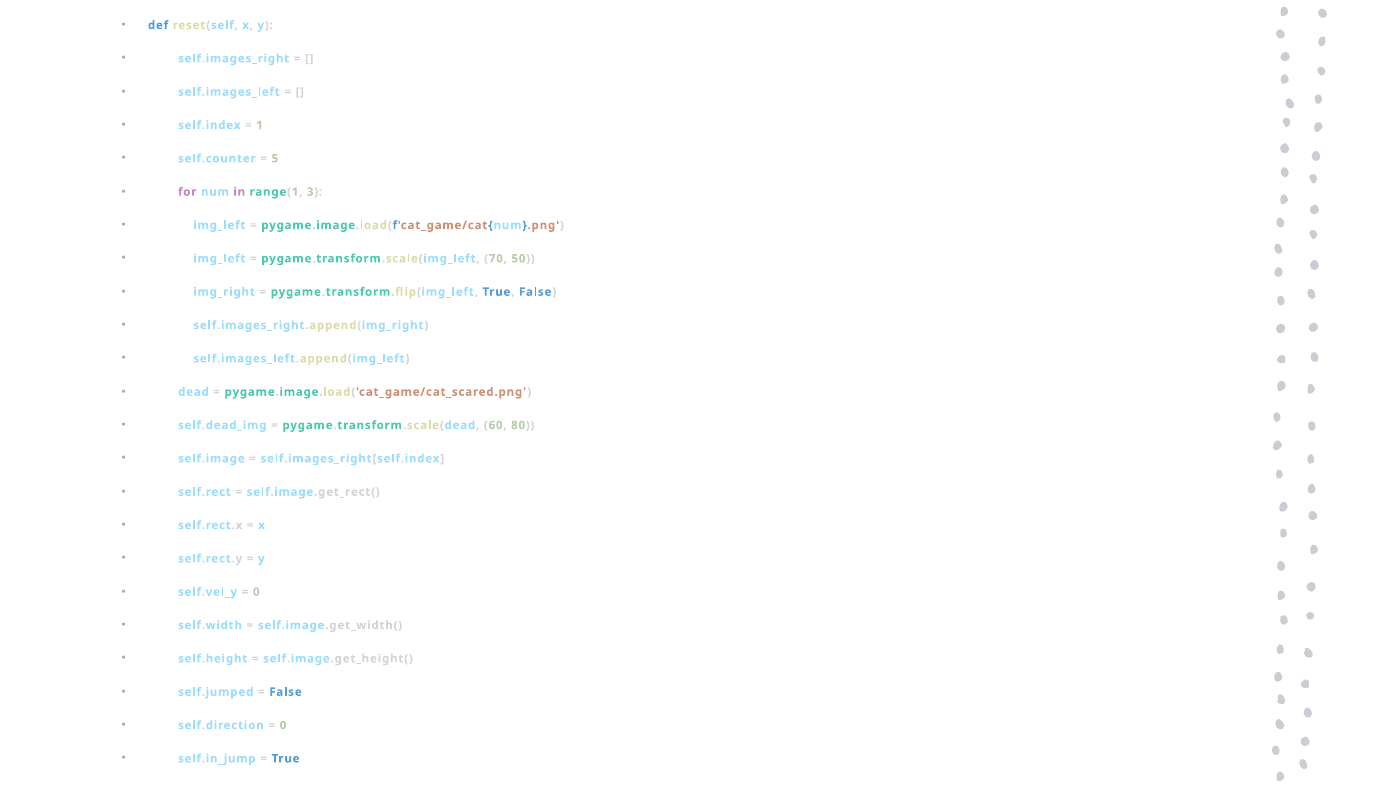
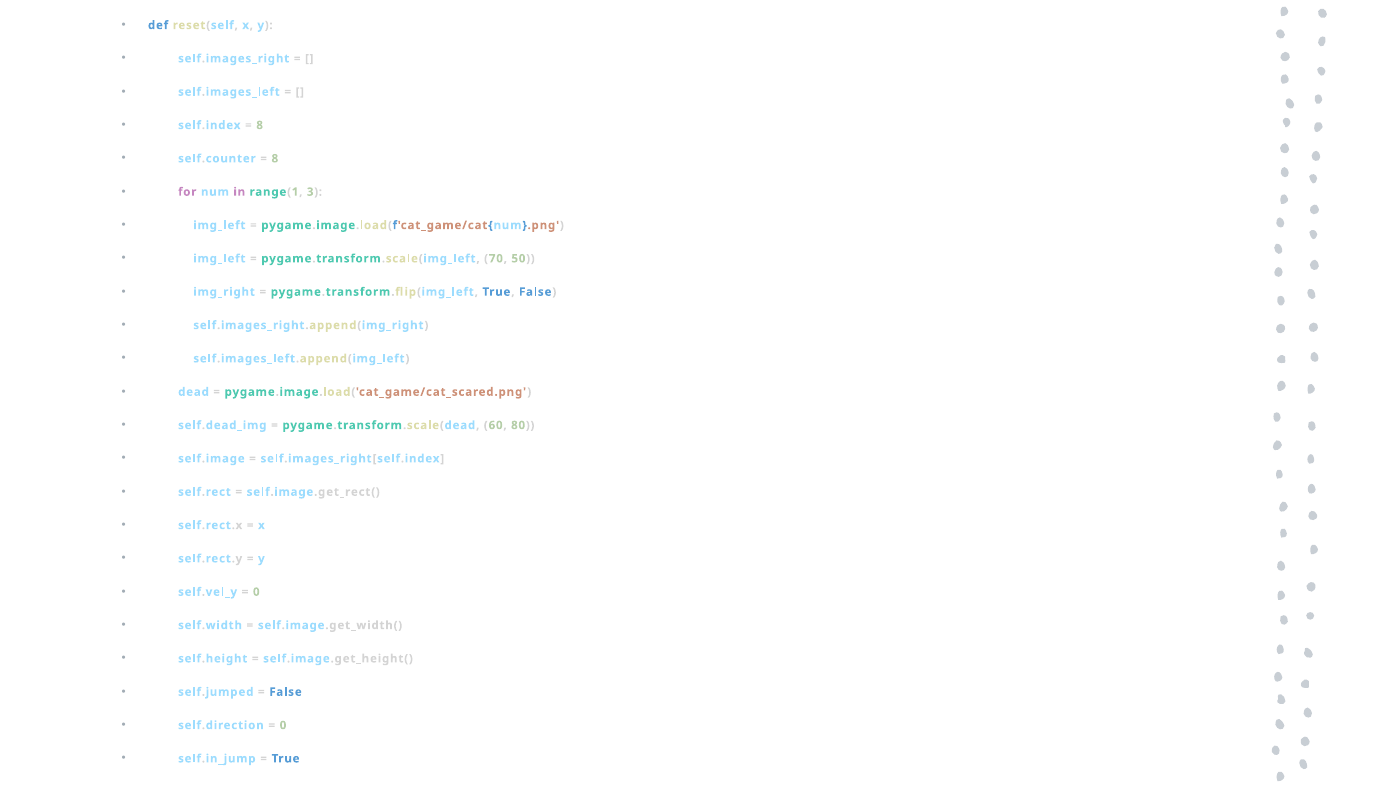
1 at (260, 125): 1 -> 8
5 at (275, 159): 5 -> 8
